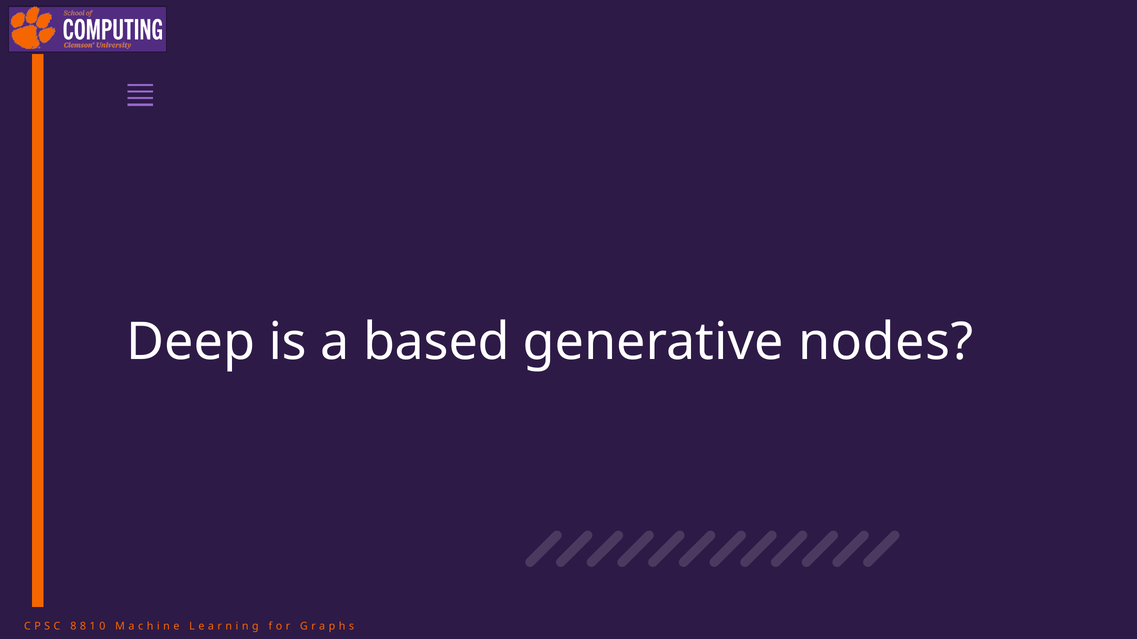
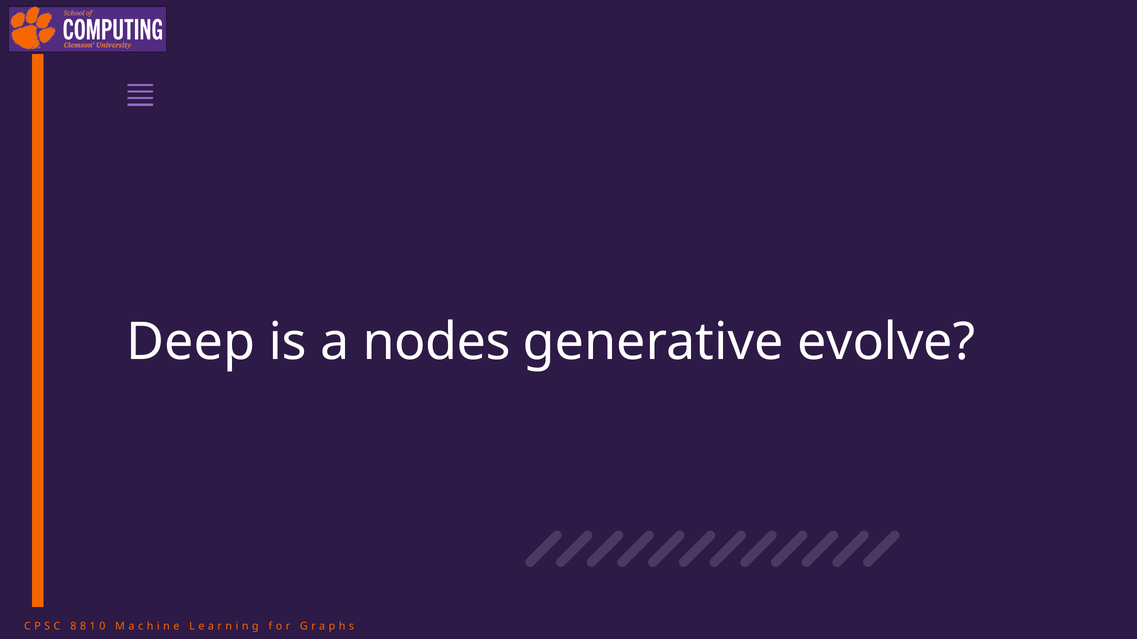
based: based -> nodes
nodes: nodes -> evolve
